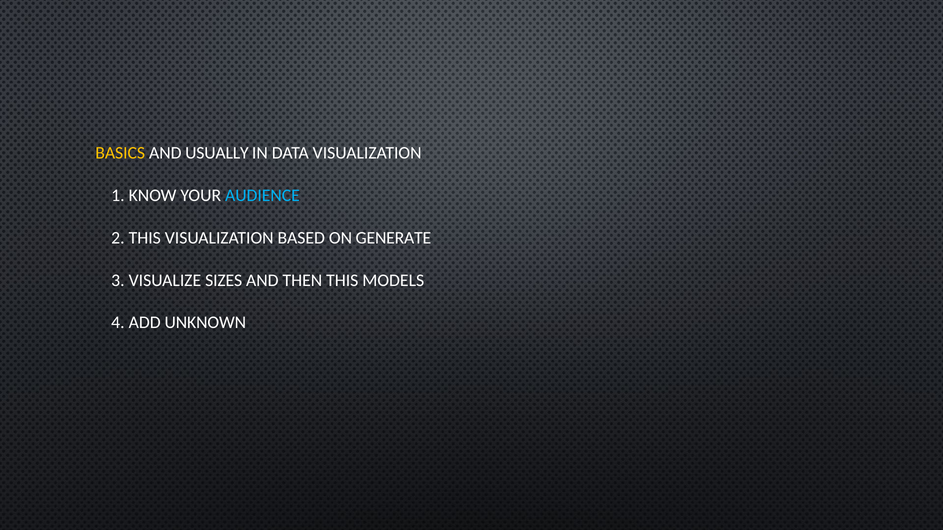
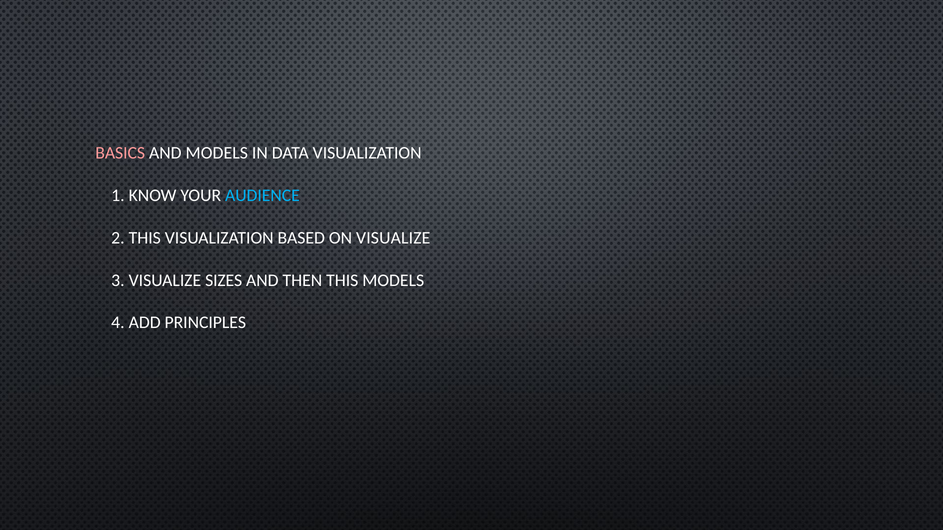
BASICS colour: yellow -> pink
AND USUALLY: USUALLY -> MODELS
ON GENERATE: GENERATE -> VISUALIZE
UNKNOWN: UNKNOWN -> PRINCIPLES
